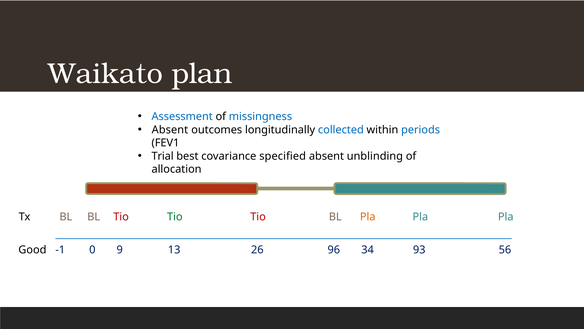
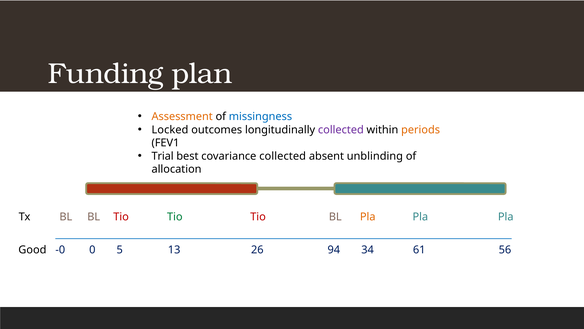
Waikato: Waikato -> Funding
Assessment colour: blue -> orange
Absent at (170, 130): Absent -> Locked
collected at (341, 130) colour: blue -> purple
periods colour: blue -> orange
covariance specified: specified -> collected
-1: -1 -> -0
9: 9 -> 5
96: 96 -> 94
93: 93 -> 61
